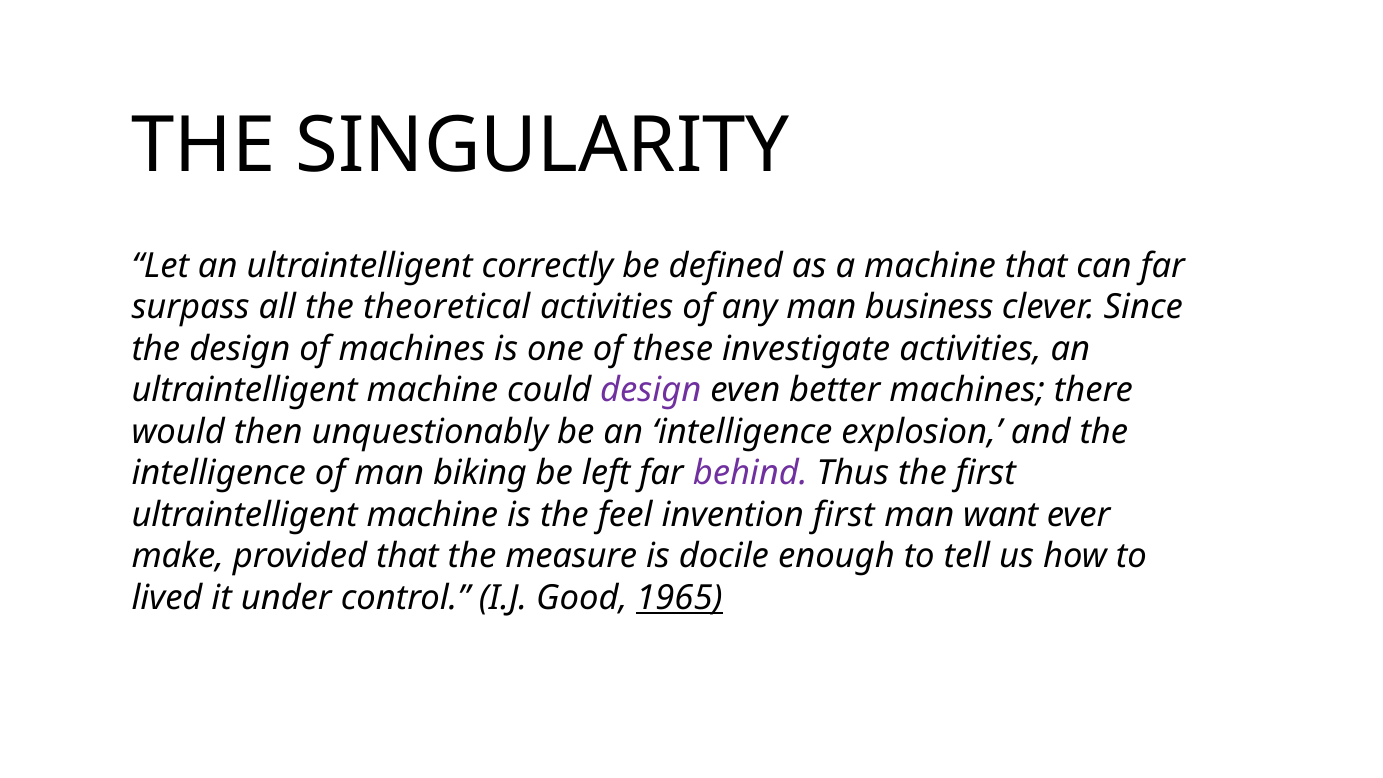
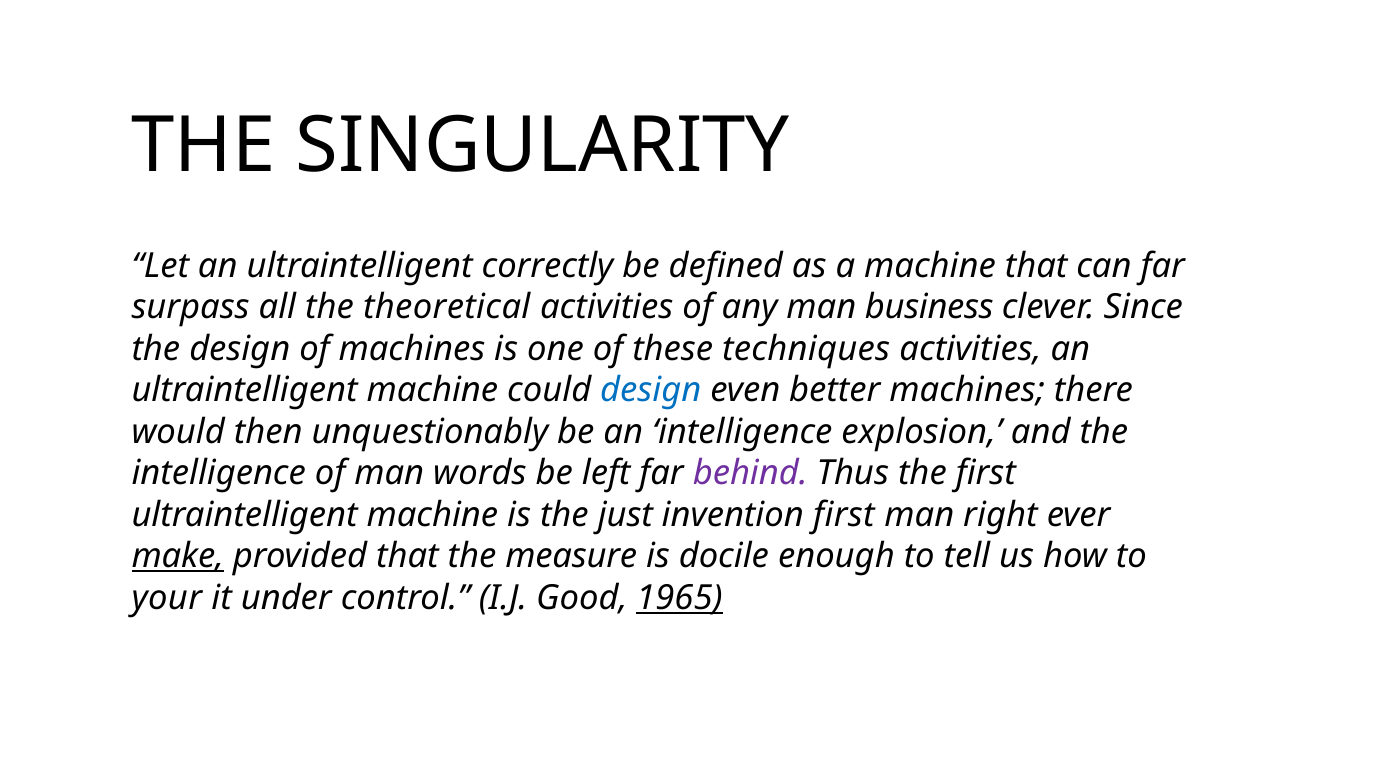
investigate: investigate -> techniques
design at (651, 390) colour: purple -> blue
biking: biking -> words
feel: feel -> just
want: want -> right
make underline: none -> present
lived: lived -> your
